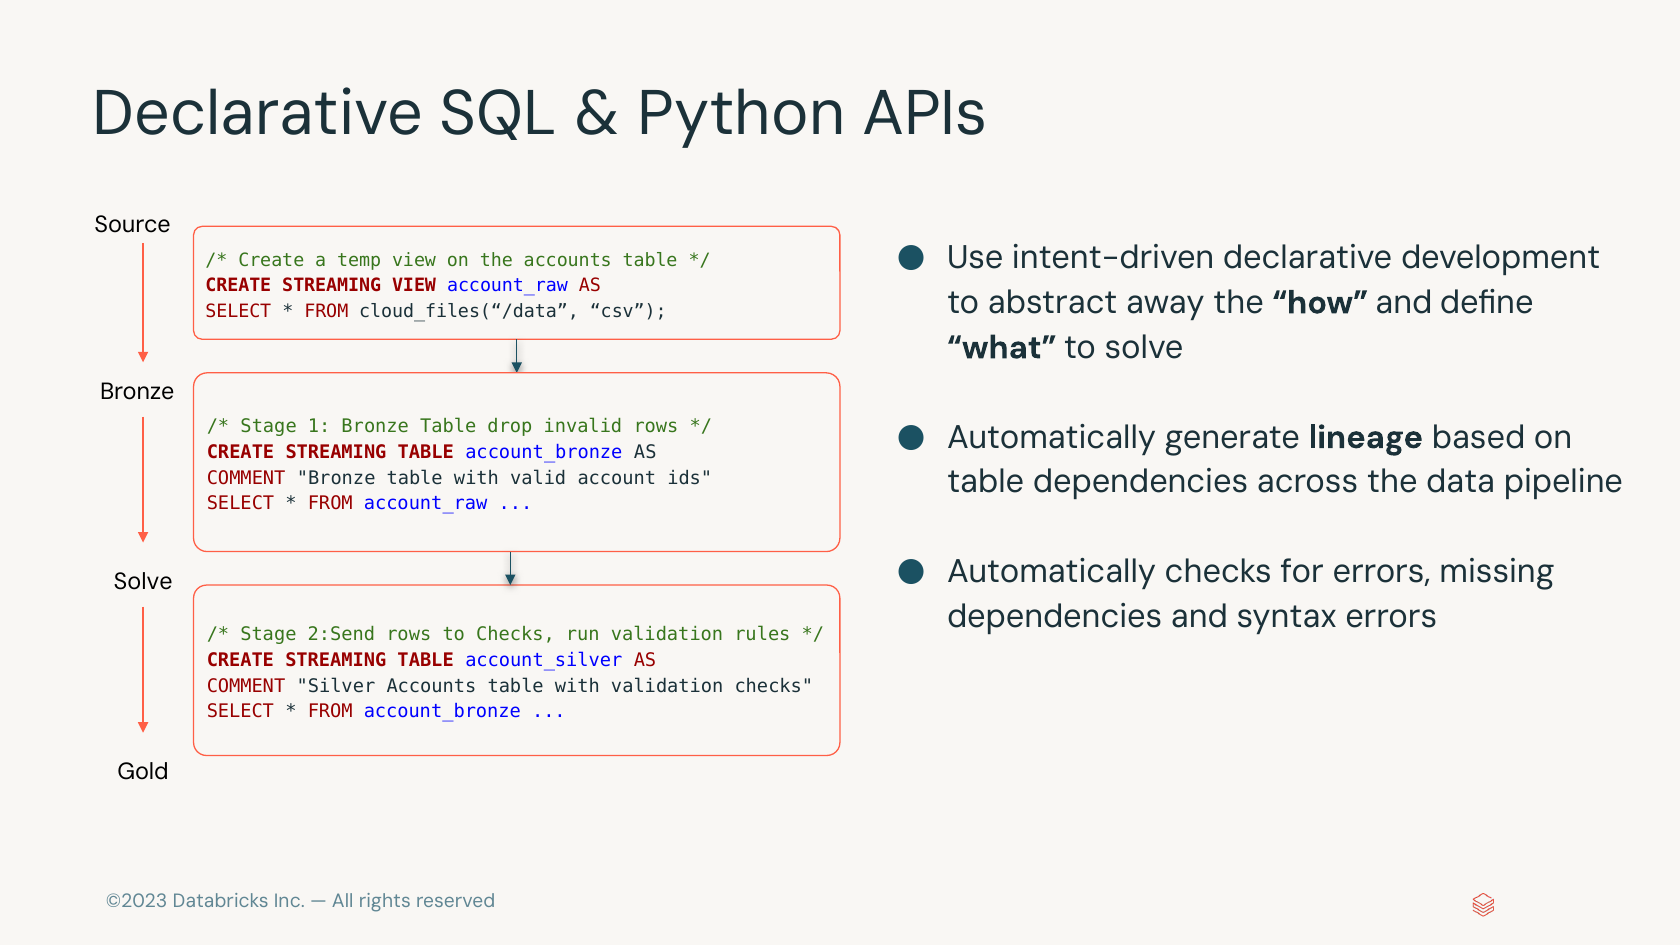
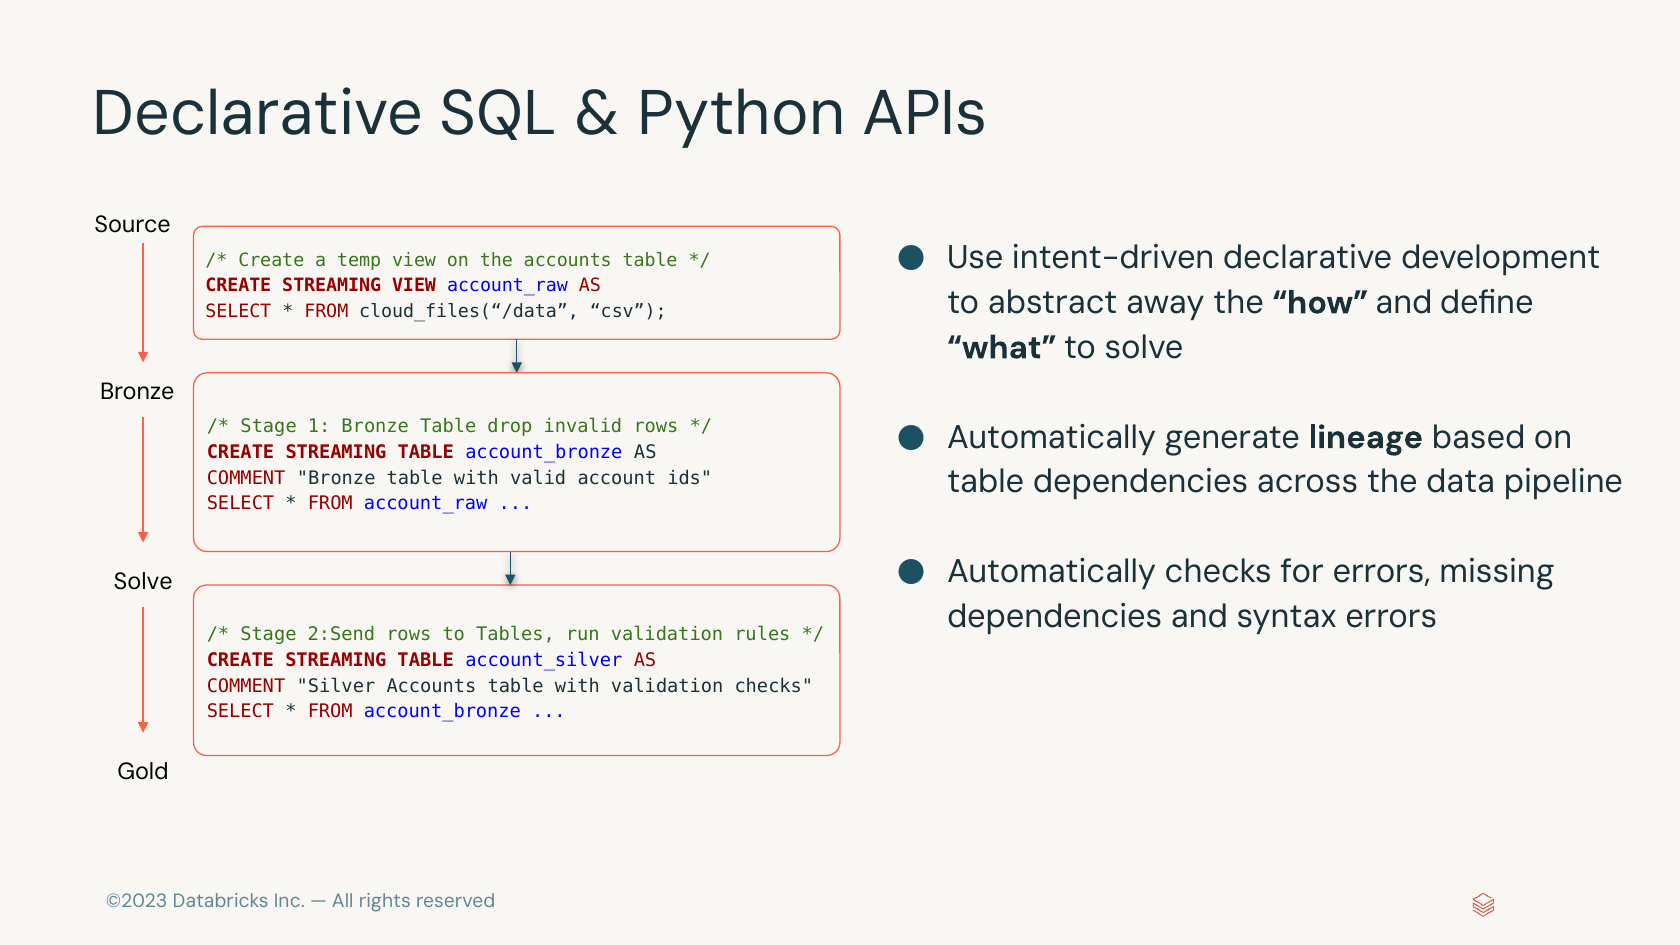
to Checks: Checks -> Tables
